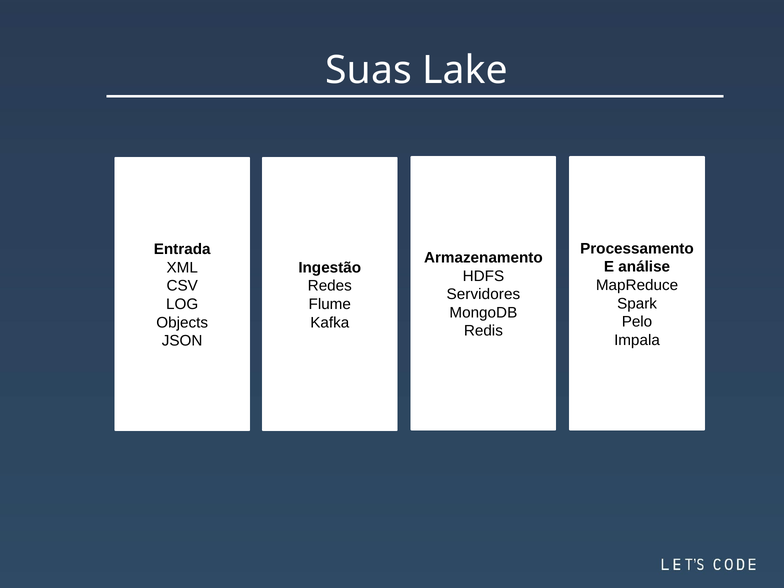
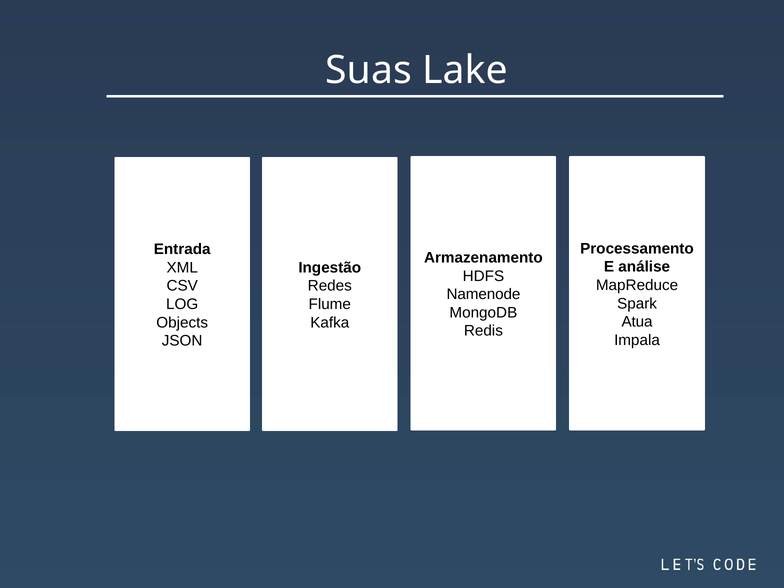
Servidores: Servidores -> Namenode
Pelo: Pelo -> Atua
